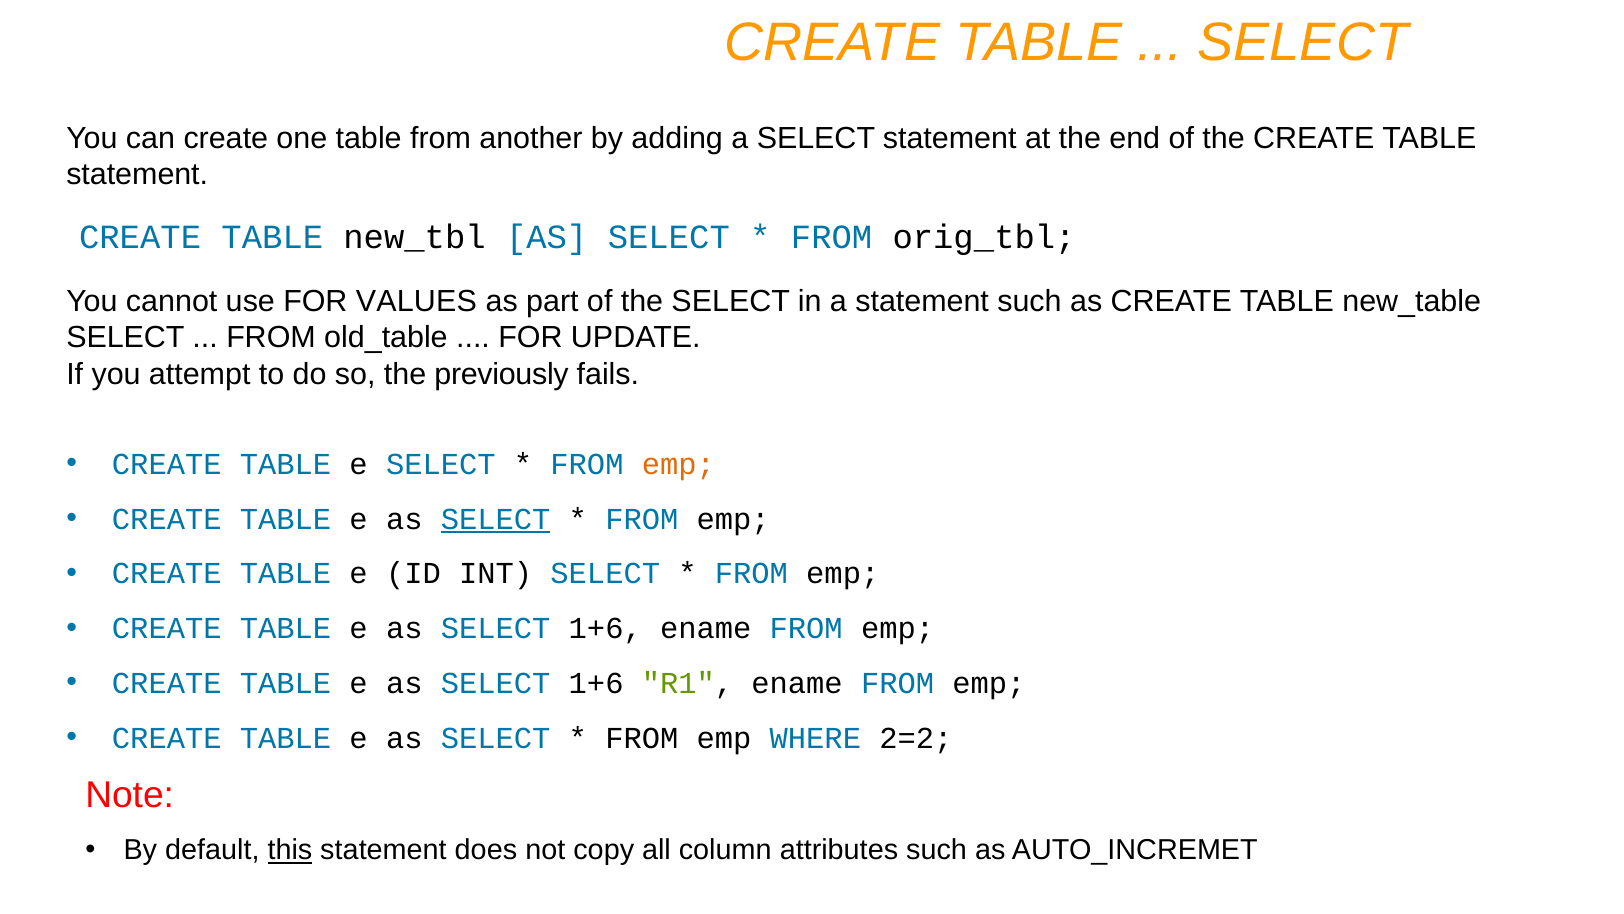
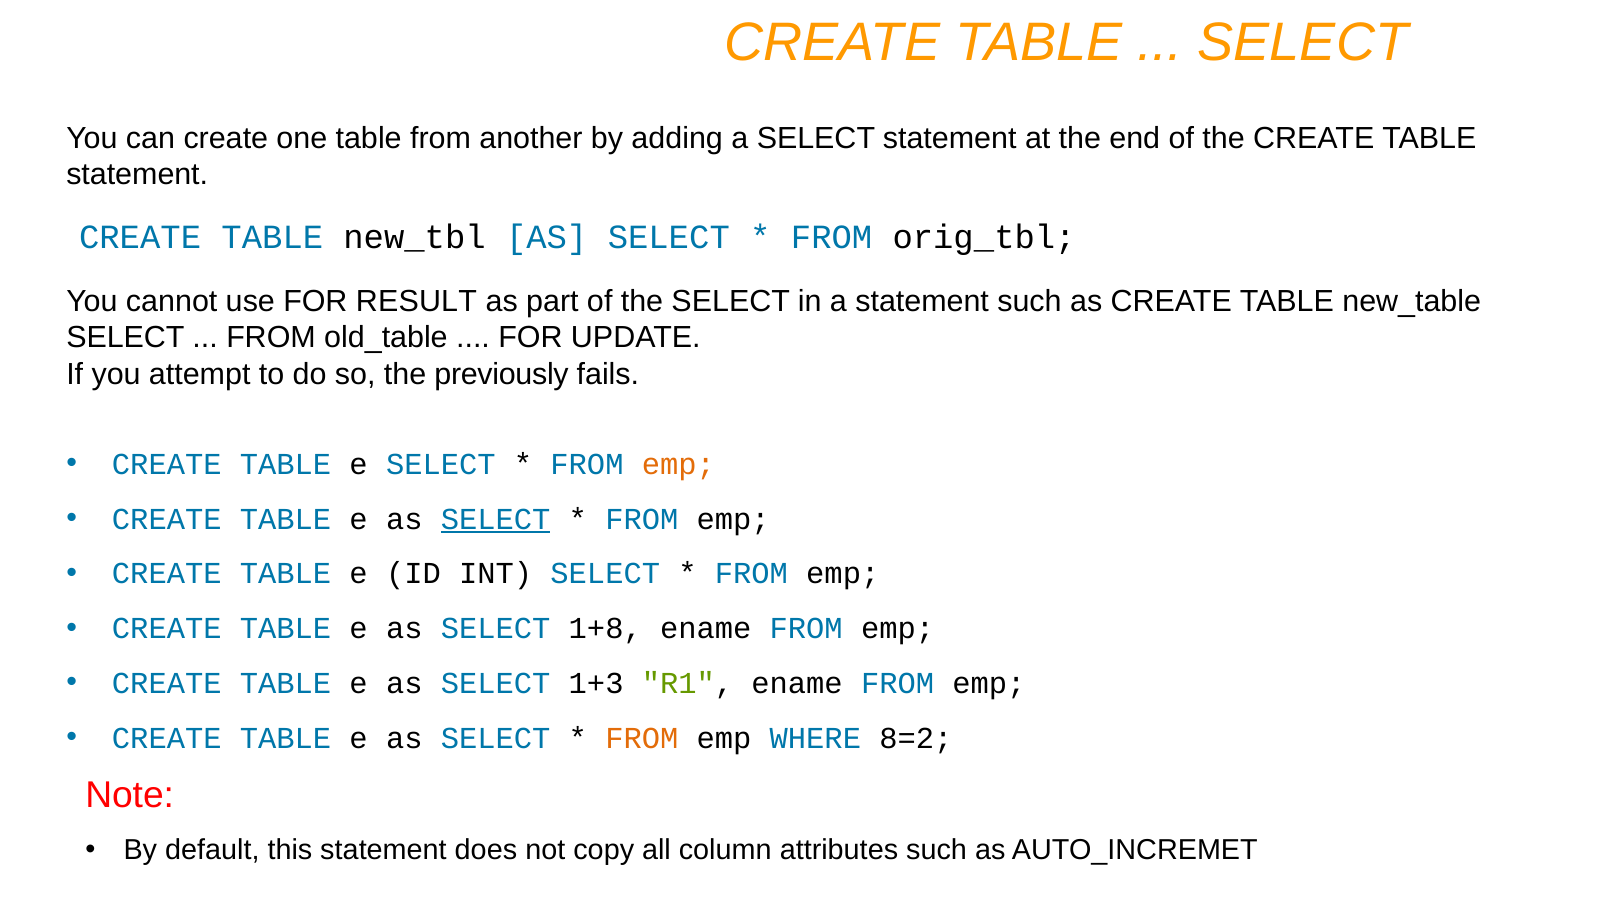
VALUES: VALUES -> RESULT
1+6 at (605, 628): 1+6 -> 1+8
1+6 at (596, 683): 1+6 -> 1+3
FROM at (642, 738) colour: black -> orange
2=2: 2=2 -> 8=2
this underline: present -> none
